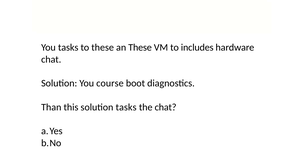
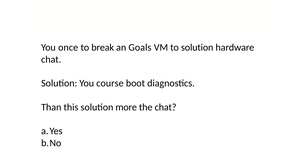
You tasks: tasks -> once
to these: these -> break
an These: These -> Goals
to includes: includes -> solution
solution tasks: tasks -> more
